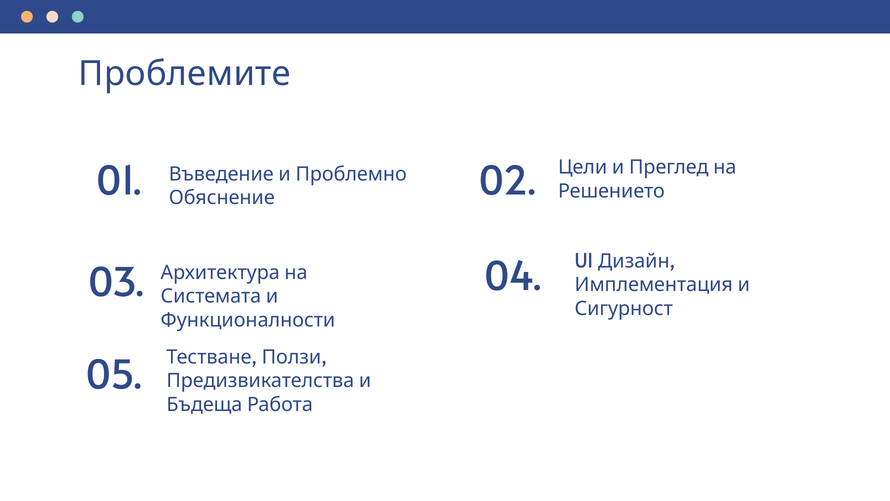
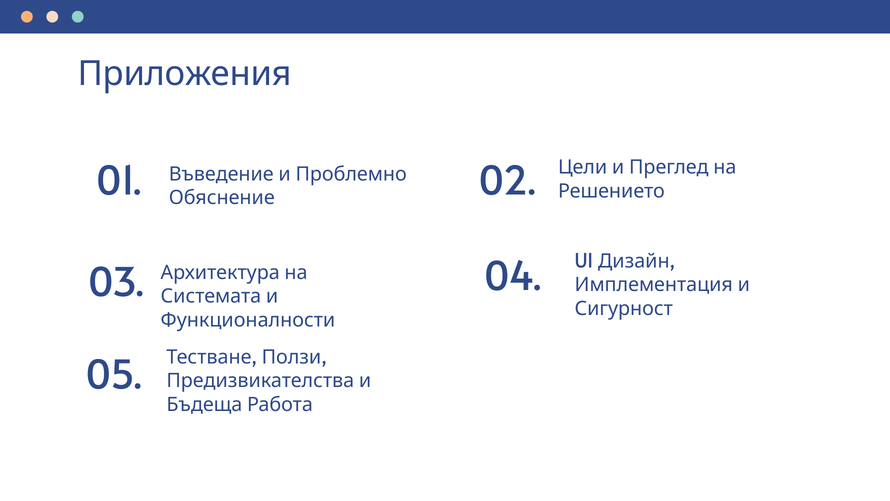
Проблемите: Проблемите -> Приложения
